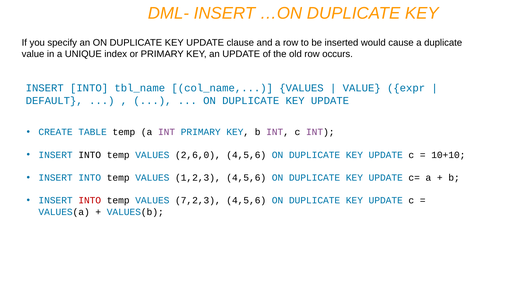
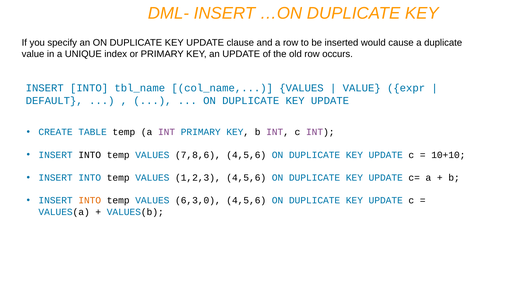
2,6,0: 2,6,0 -> 7,8,6
INTO at (90, 200) colour: red -> orange
7,2,3: 7,2,3 -> 6,3,0
